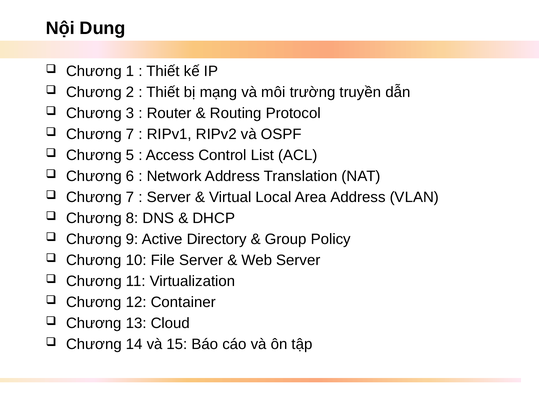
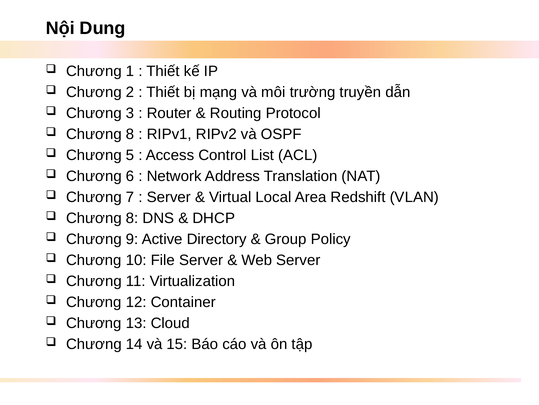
7 at (130, 134): 7 -> 8
Area Address: Address -> Redshift
